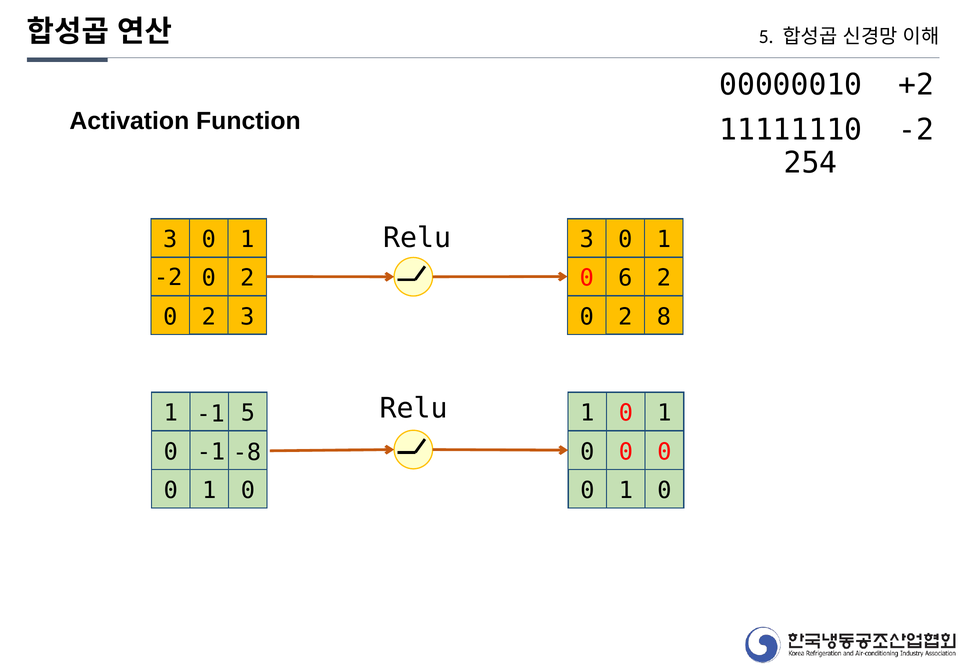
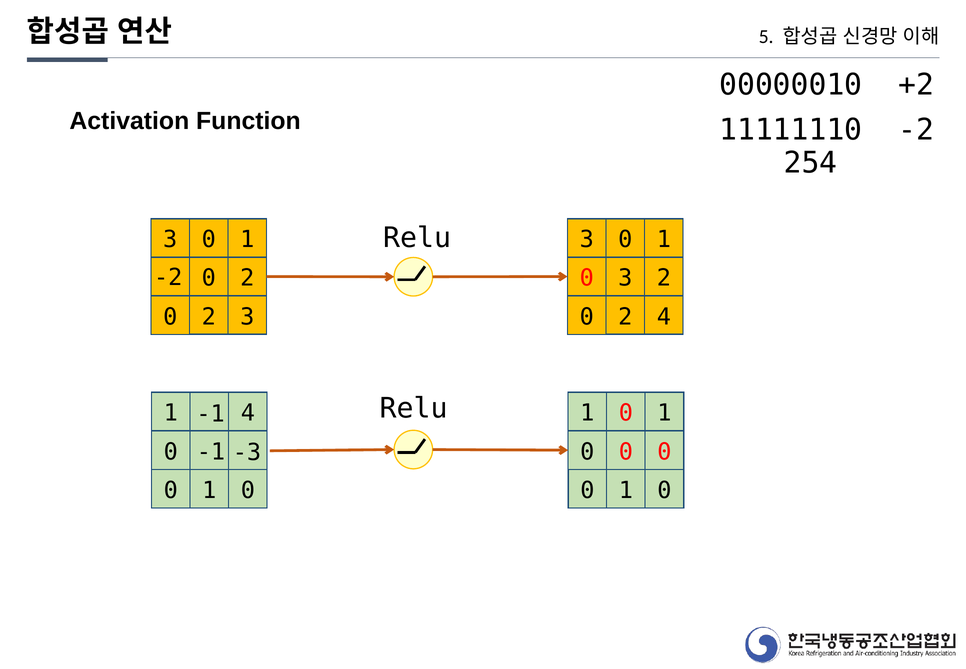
6 at (625, 278): 6 -> 3
2 8: 8 -> 4
1 5: 5 -> 4
-8: -8 -> -3
